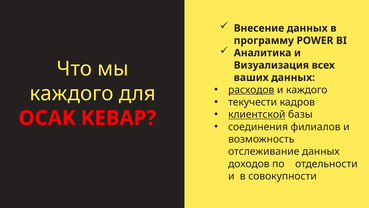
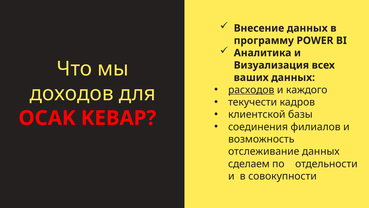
каждого at (72, 93): каждого -> доходов
клиентской underline: present -> none
доходов: доходов -> сделаем
